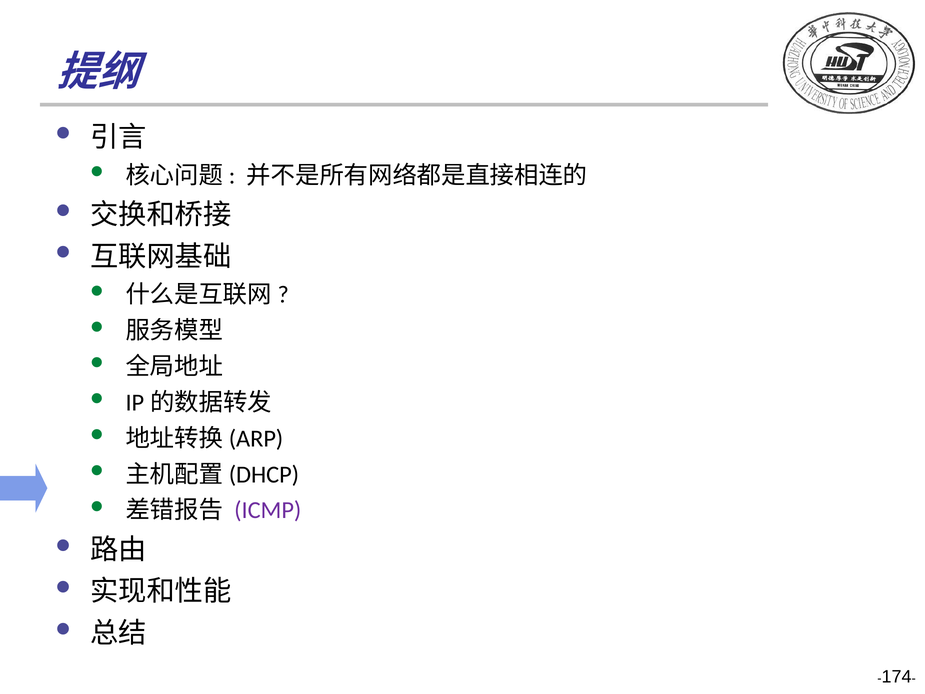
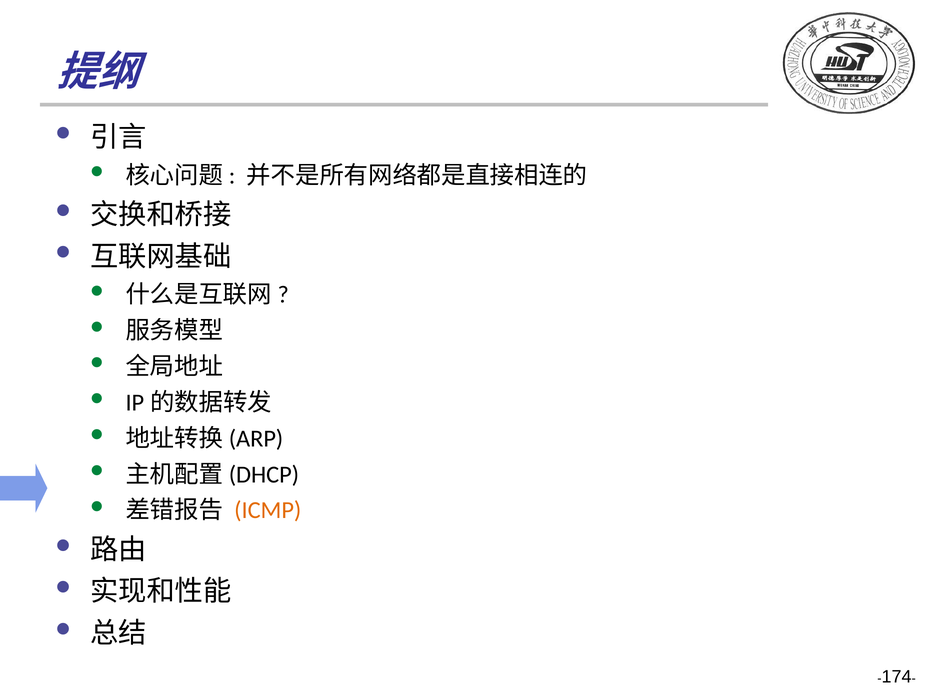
ICMP colour: purple -> orange
